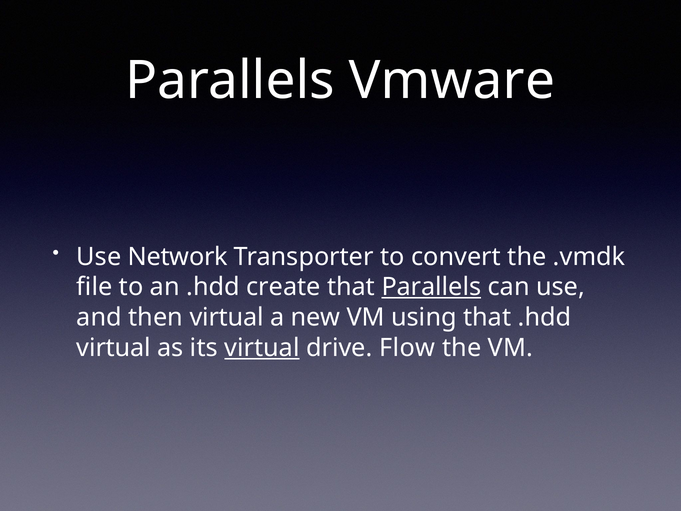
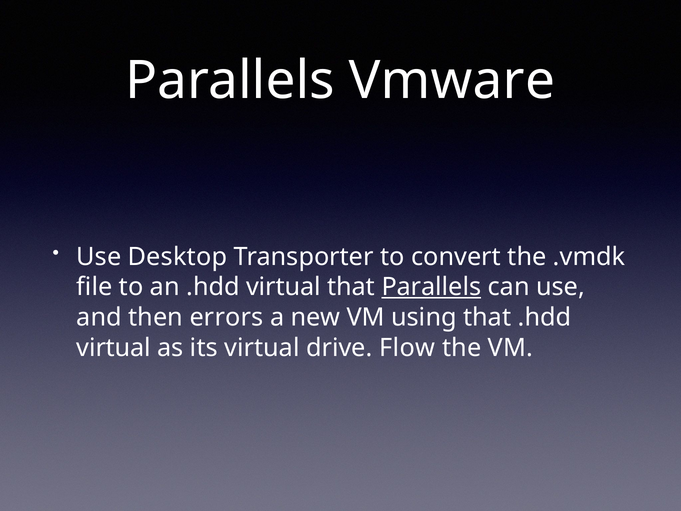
Network: Network -> Desktop
an .hdd create: create -> virtual
then virtual: virtual -> errors
virtual at (262, 348) underline: present -> none
